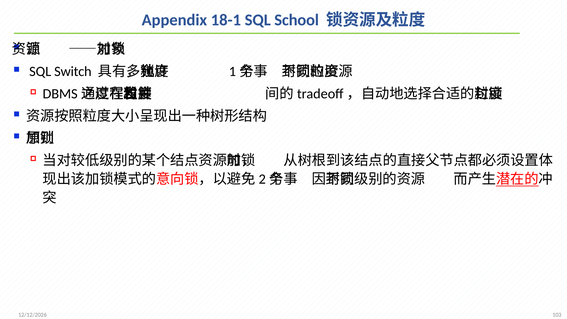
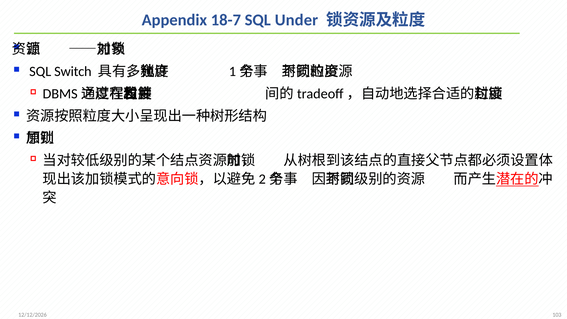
18-1: 18-1 -> 18-7
School: School -> Under
